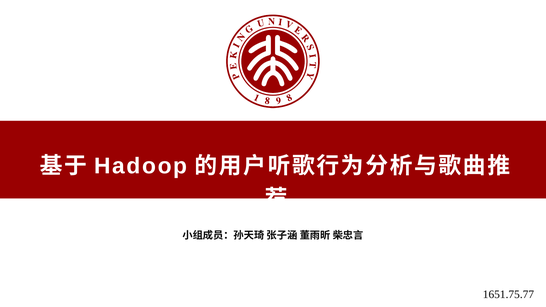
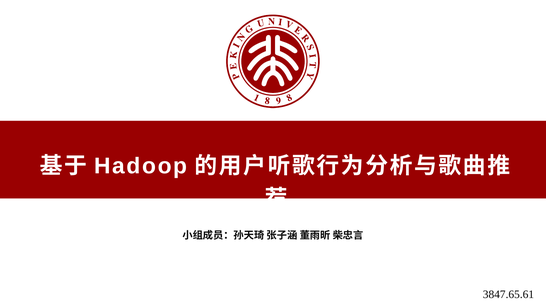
1651.75.77: 1651.75.77 -> 3847.65.61
